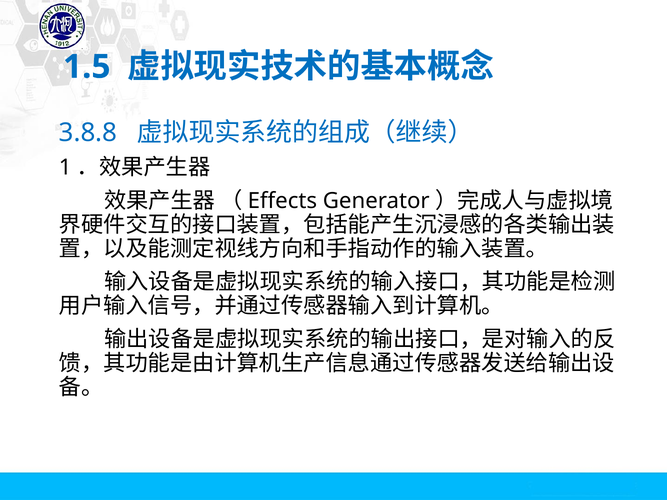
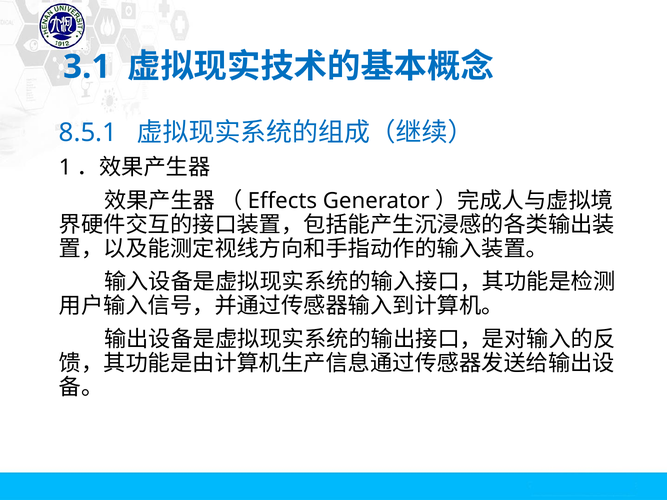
1.5: 1.5 -> 3.1
3.8.8: 3.8.8 -> 8.5.1
